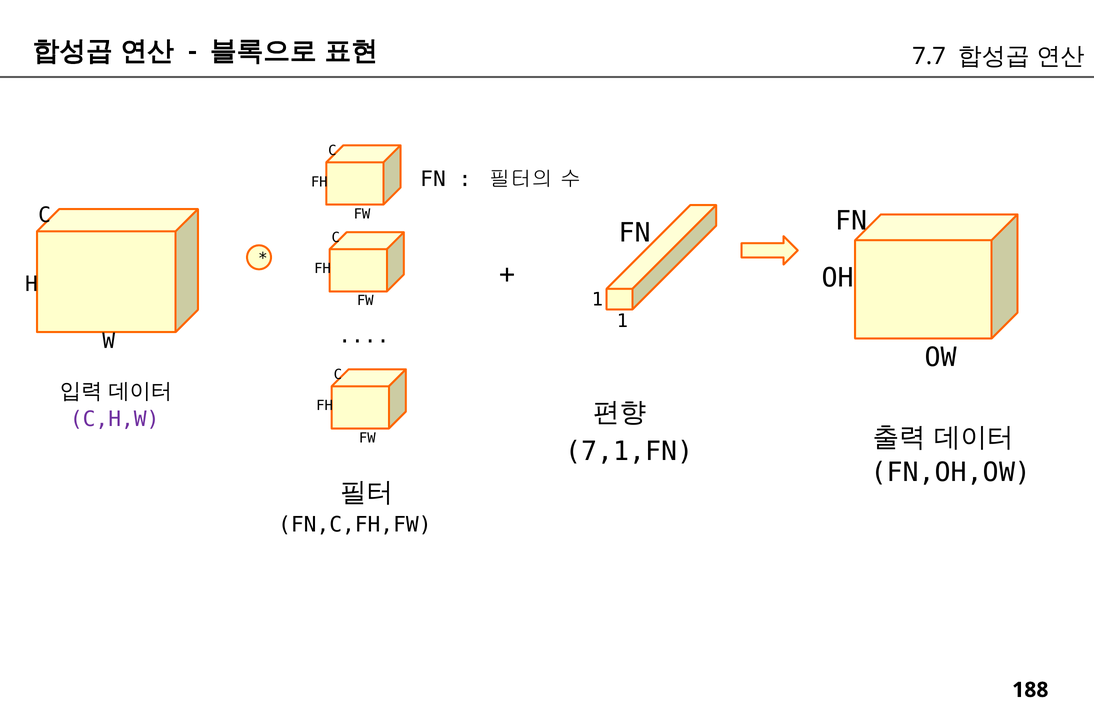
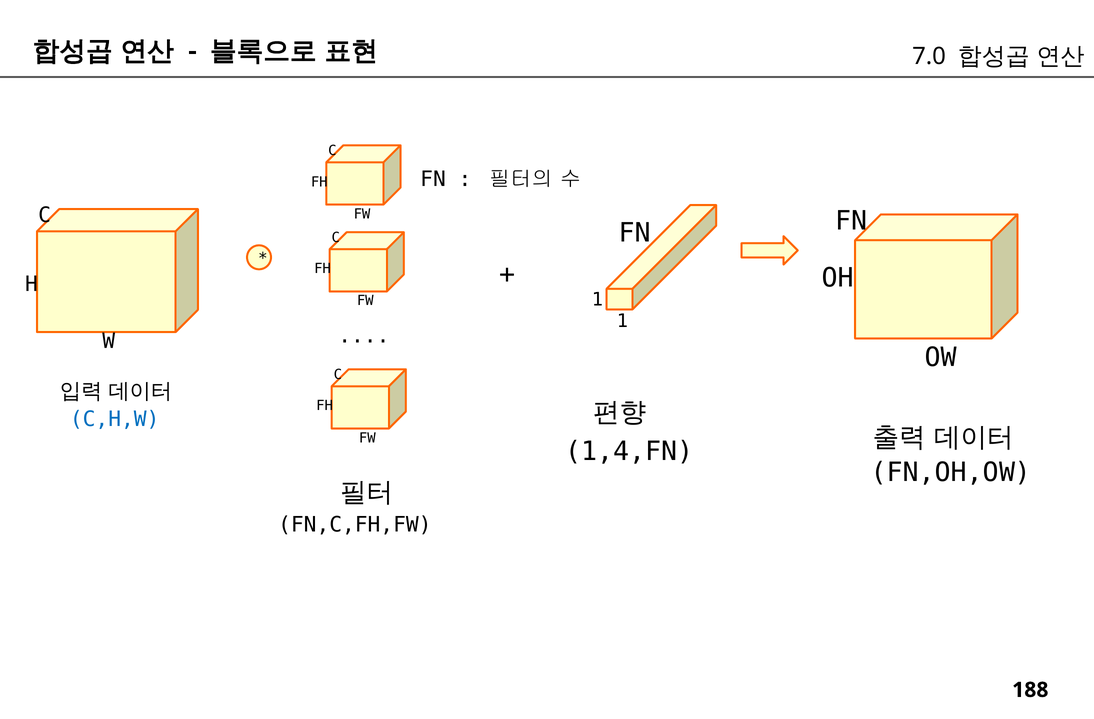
7.7: 7.7 -> 7.0
C,H,W colour: purple -> blue
7,1,FN: 7,1,FN -> 1,4,FN
